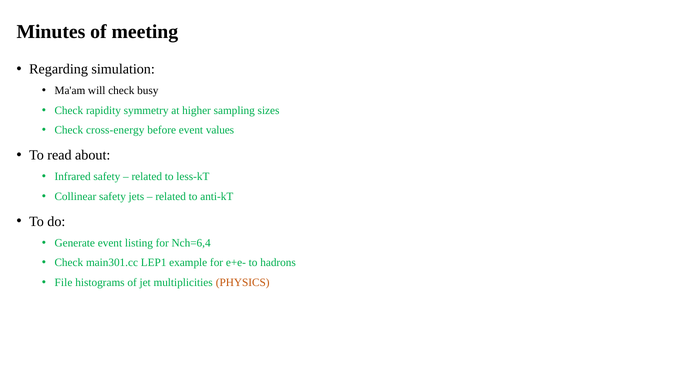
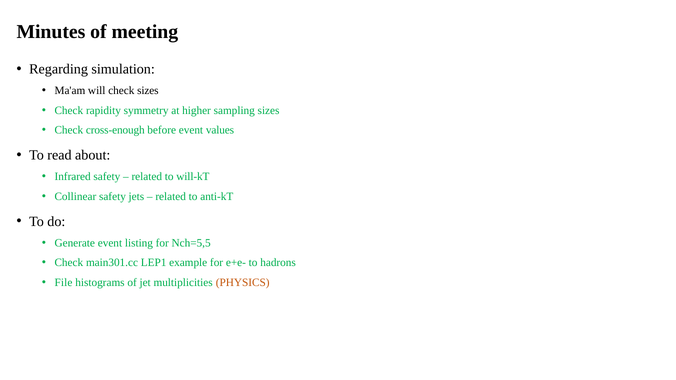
check busy: busy -> sizes
cross-energy: cross-energy -> cross-enough
less-kT: less-kT -> will-kT
Nch=6,4: Nch=6,4 -> Nch=5,5
